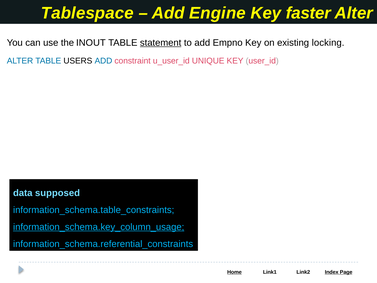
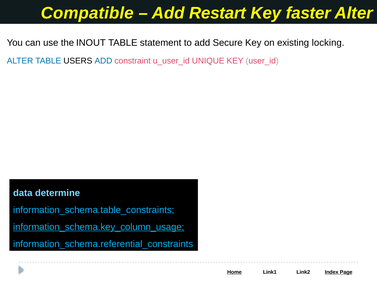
Tablespace: Tablespace -> Compatible
Engine: Engine -> Restart
statement underline: present -> none
Empno: Empno -> Secure
supposed: supposed -> determine
